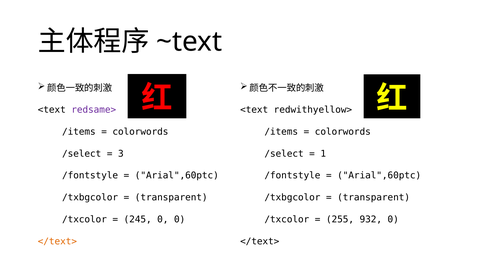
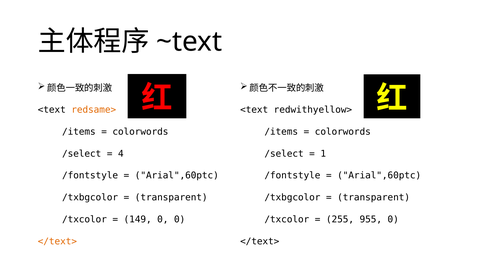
redsame> colour: purple -> orange
3: 3 -> 4
245: 245 -> 149
932: 932 -> 955
